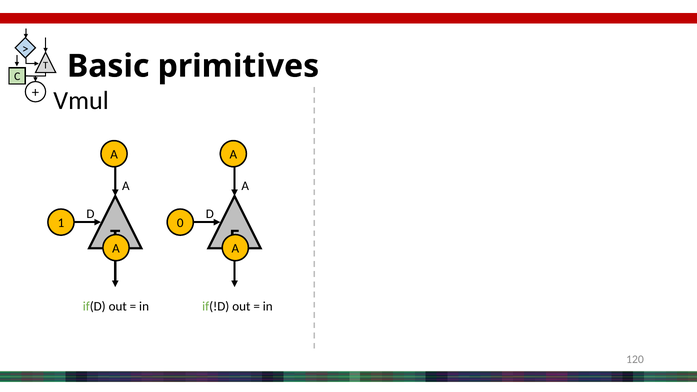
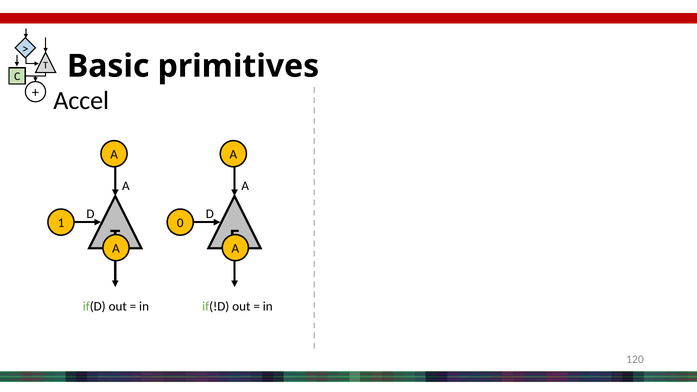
Vmul: Vmul -> Accel
